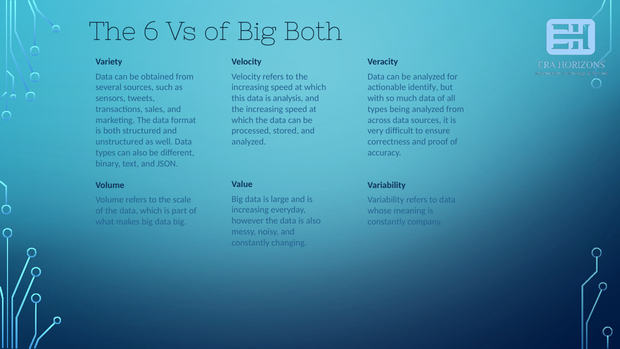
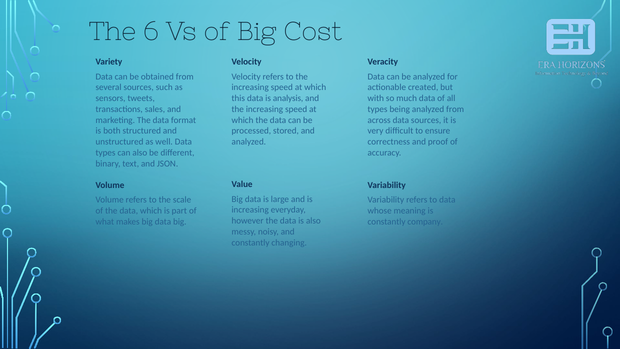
Big Both: Both -> Cost
identify: identify -> created
